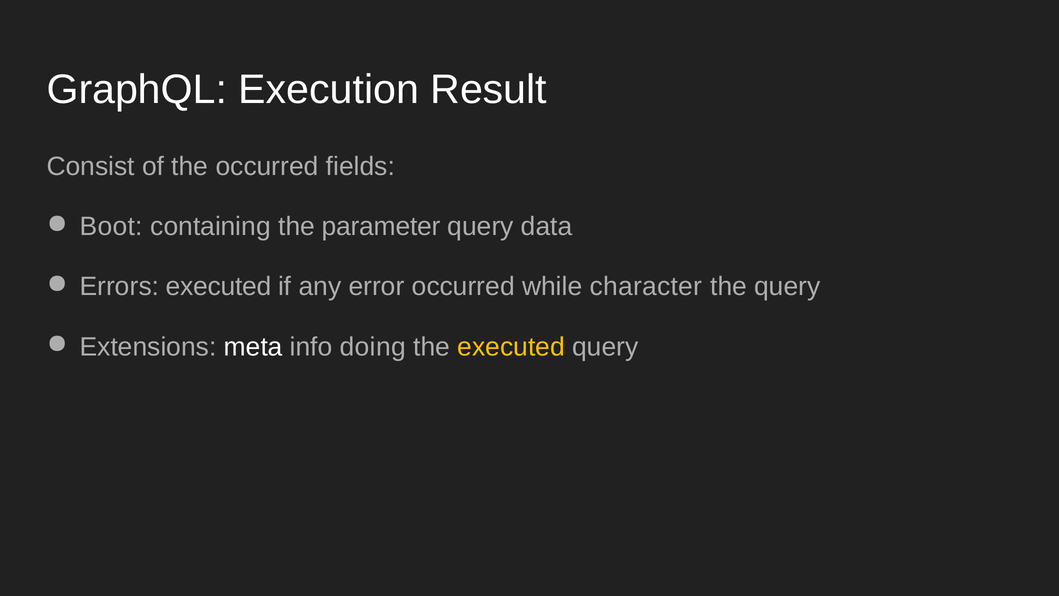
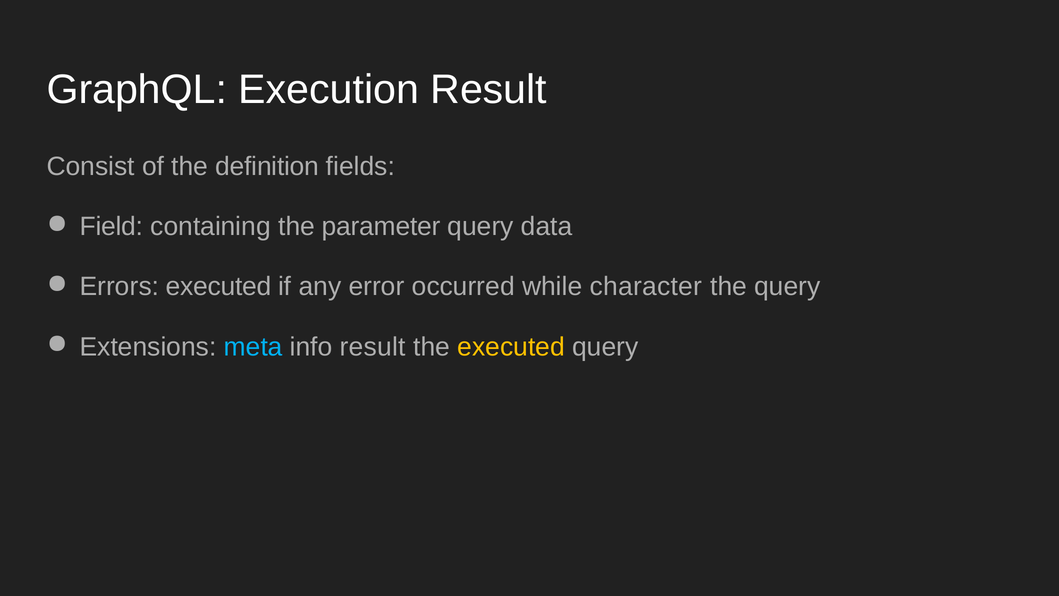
the occurred: occurred -> definition
Boot: Boot -> Field
meta colour: white -> light blue
info doing: doing -> result
